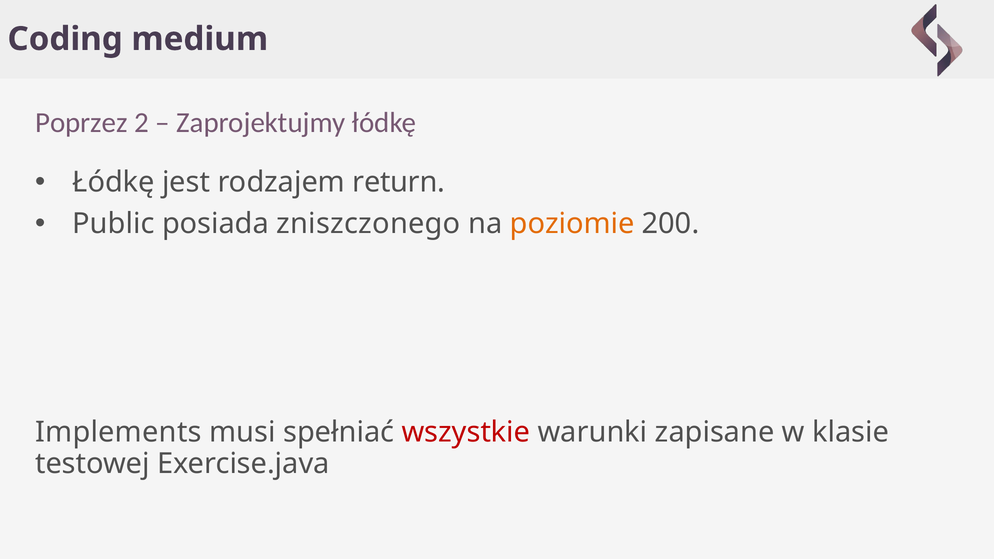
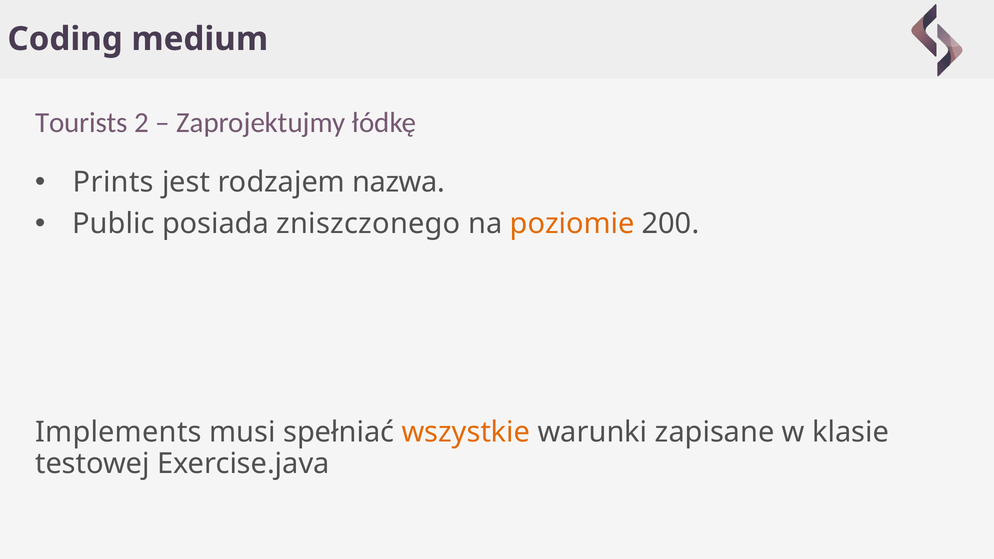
Poprzez: Poprzez -> Tourists
Łódkę at (113, 182): Łódkę -> Prints
return: return -> nazwa
wszystkie colour: red -> orange
